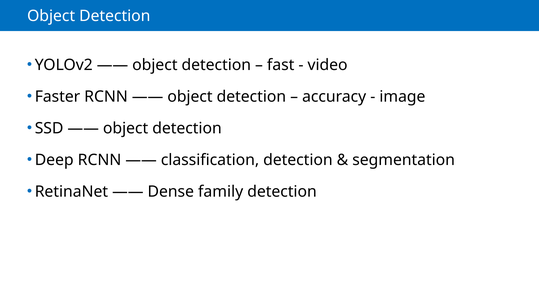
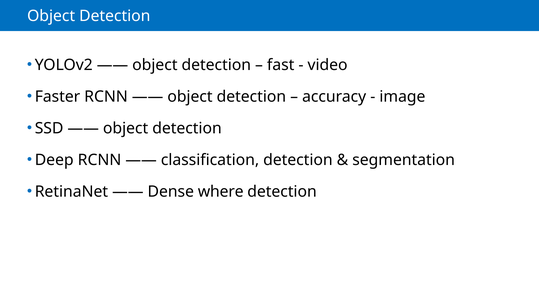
family: family -> where
